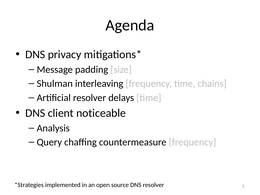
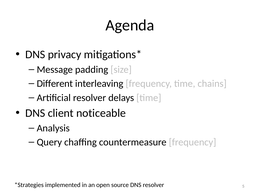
Shulman: Shulman -> Different
